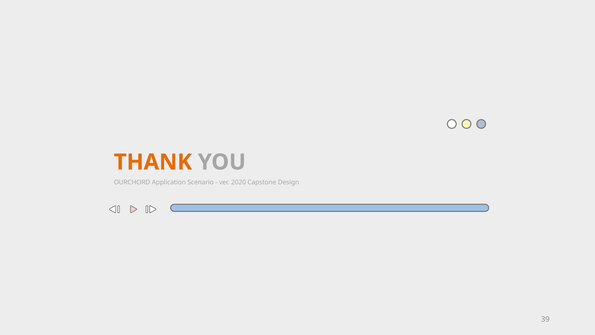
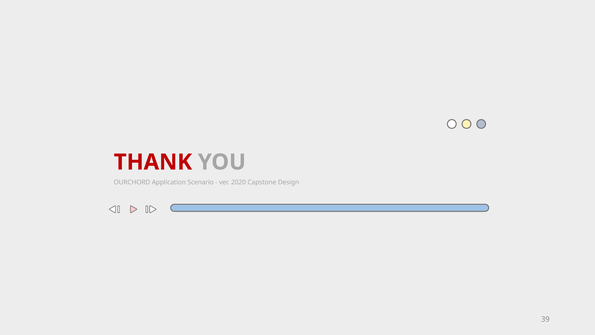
THANK colour: orange -> red
